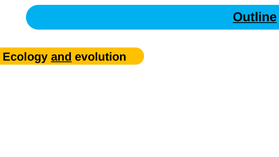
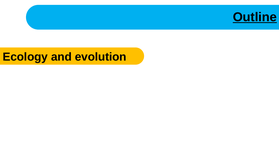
and underline: present -> none
